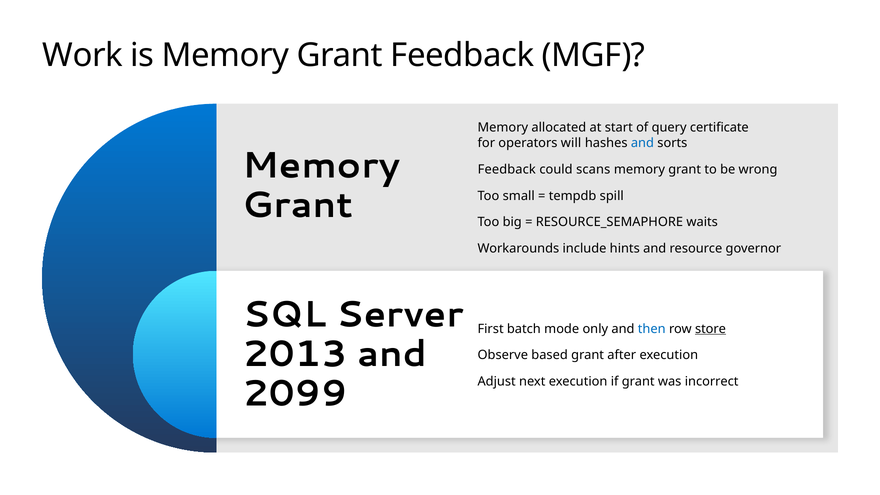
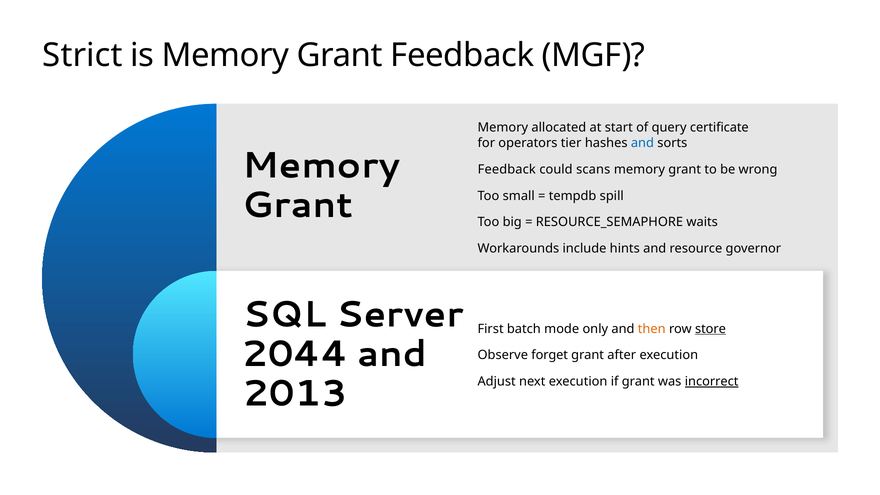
Work: Work -> Strict
will: will -> tier
then colour: blue -> orange
2013: 2013 -> 2044
based: based -> forget
incorrect underline: none -> present
2099: 2099 -> 2013
